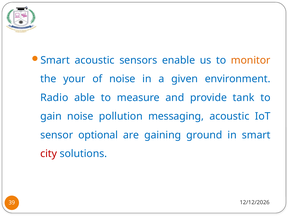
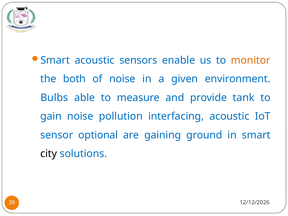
your: your -> both
Radio: Radio -> Bulbs
messaging: messaging -> interfacing
city colour: red -> black
